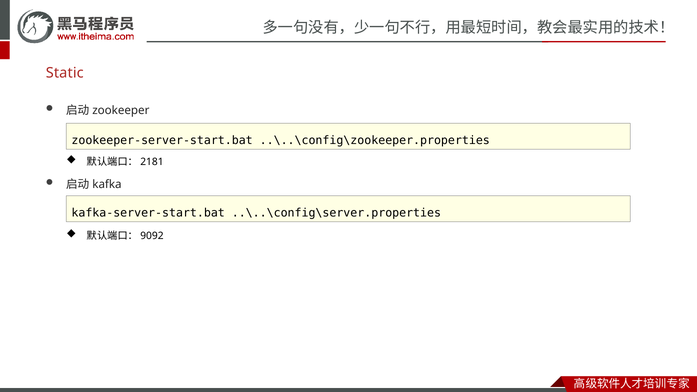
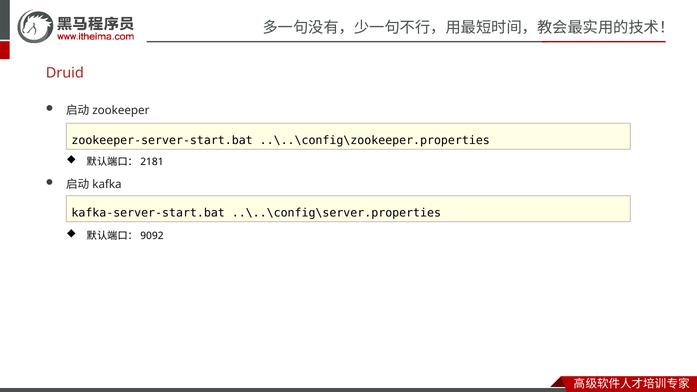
Static: Static -> Druid
